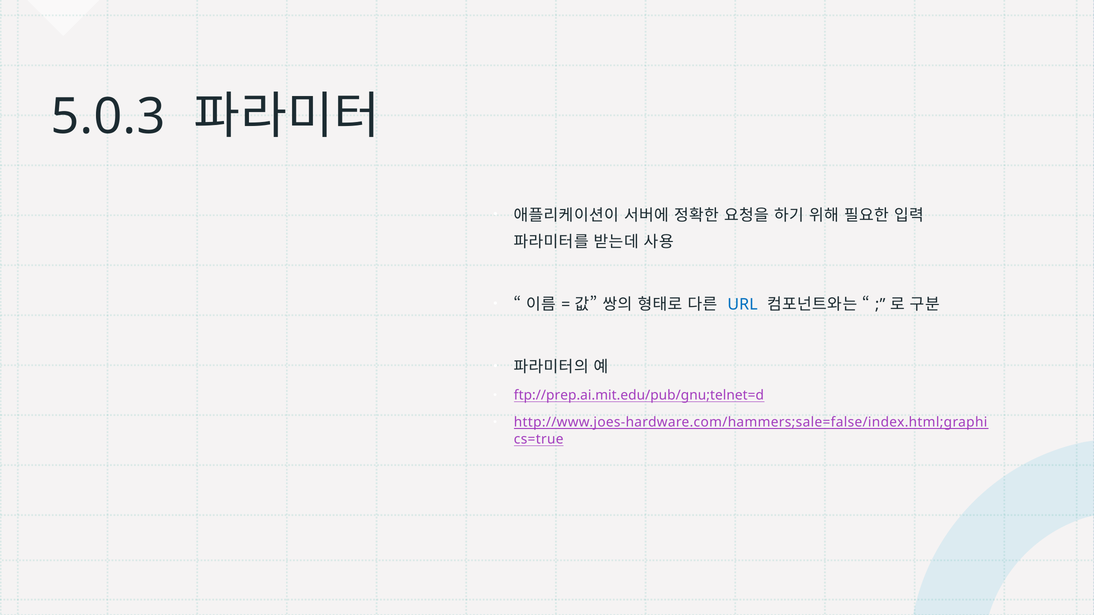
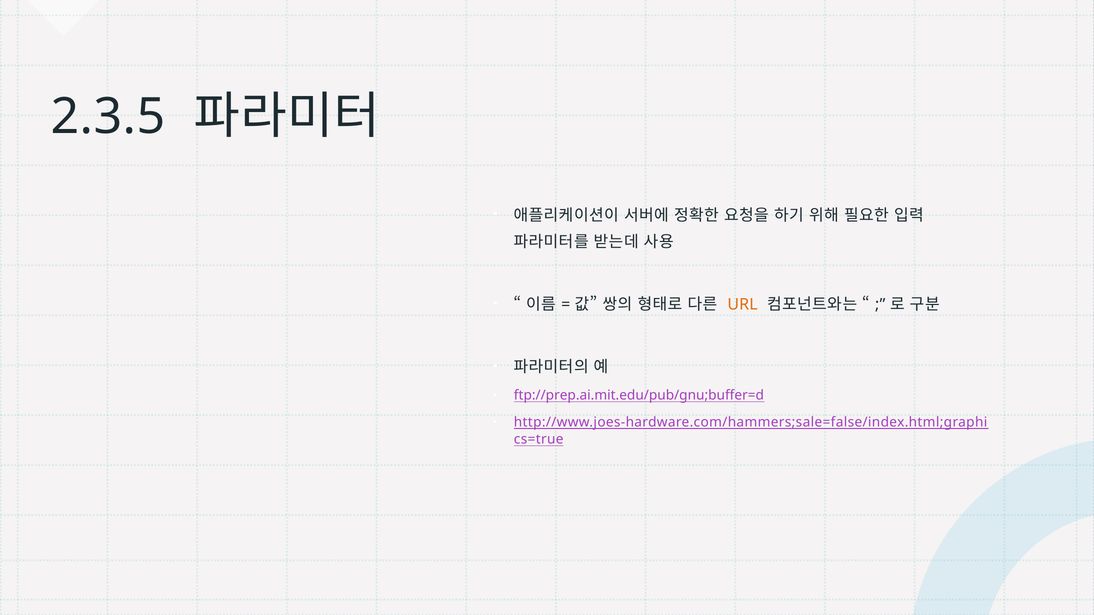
5.0.3: 5.0.3 -> 2.3.5
URL colour: blue -> orange
ftp://prep.ai.mit.edu/pub/gnu;telnet=d: ftp://prep.ai.mit.edu/pub/gnu;telnet=d -> ftp://prep.ai.mit.edu/pub/gnu;buffer=d
